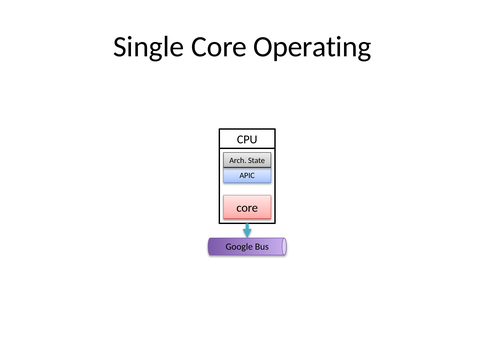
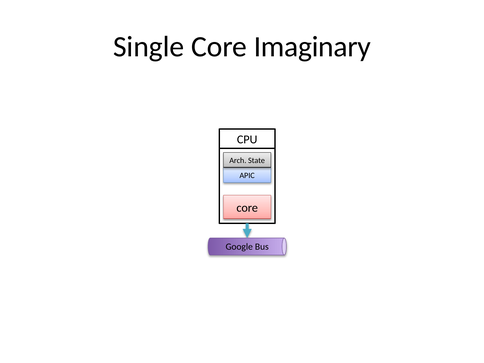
Operating: Operating -> Imaginary
